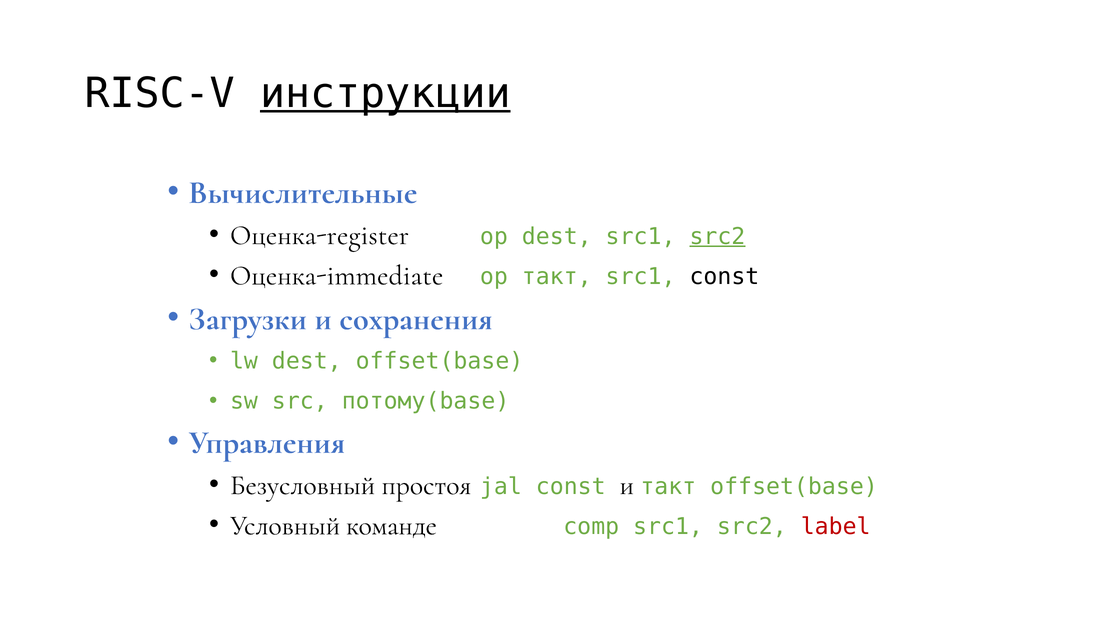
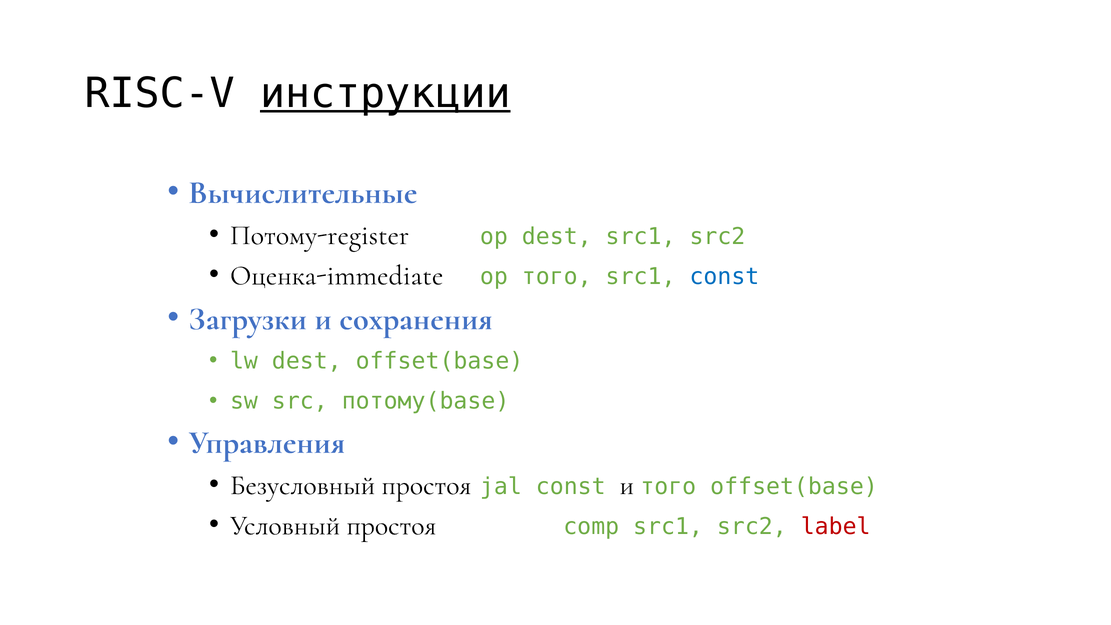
Оценка-register: Оценка-register -> Потому-register
src2 at (717, 236) underline: present -> none
op такт: такт -> того
const at (724, 277) colour: black -> blue
и такт: такт -> того
Условный команде: команде -> простоя
